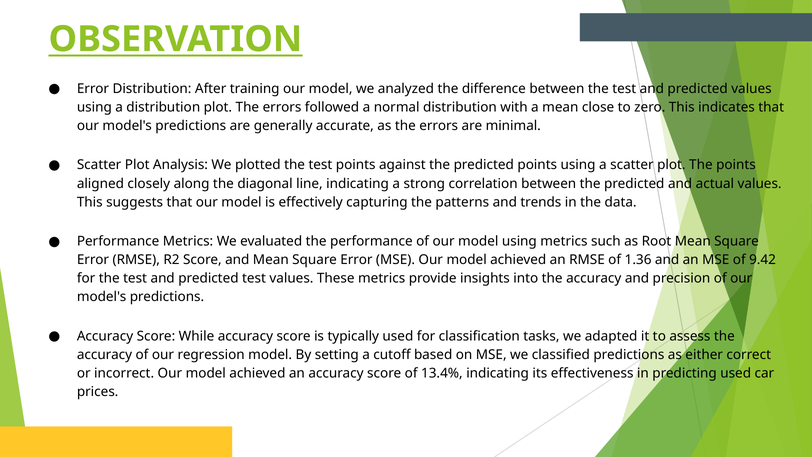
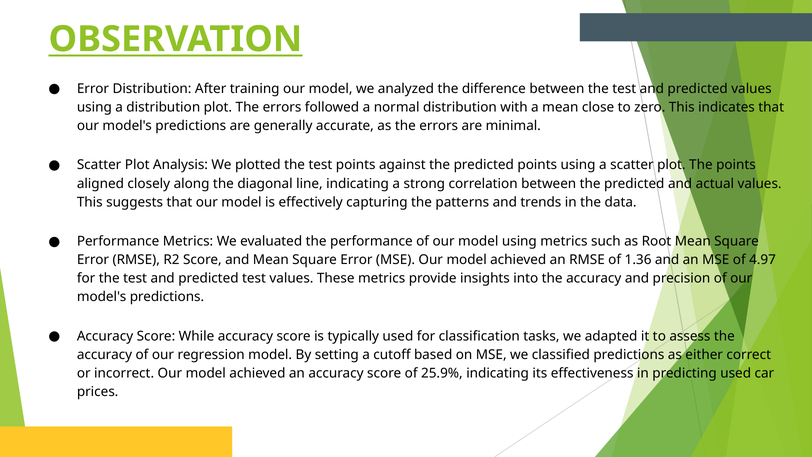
9.42: 9.42 -> 4.97
13.4%: 13.4% -> 25.9%
